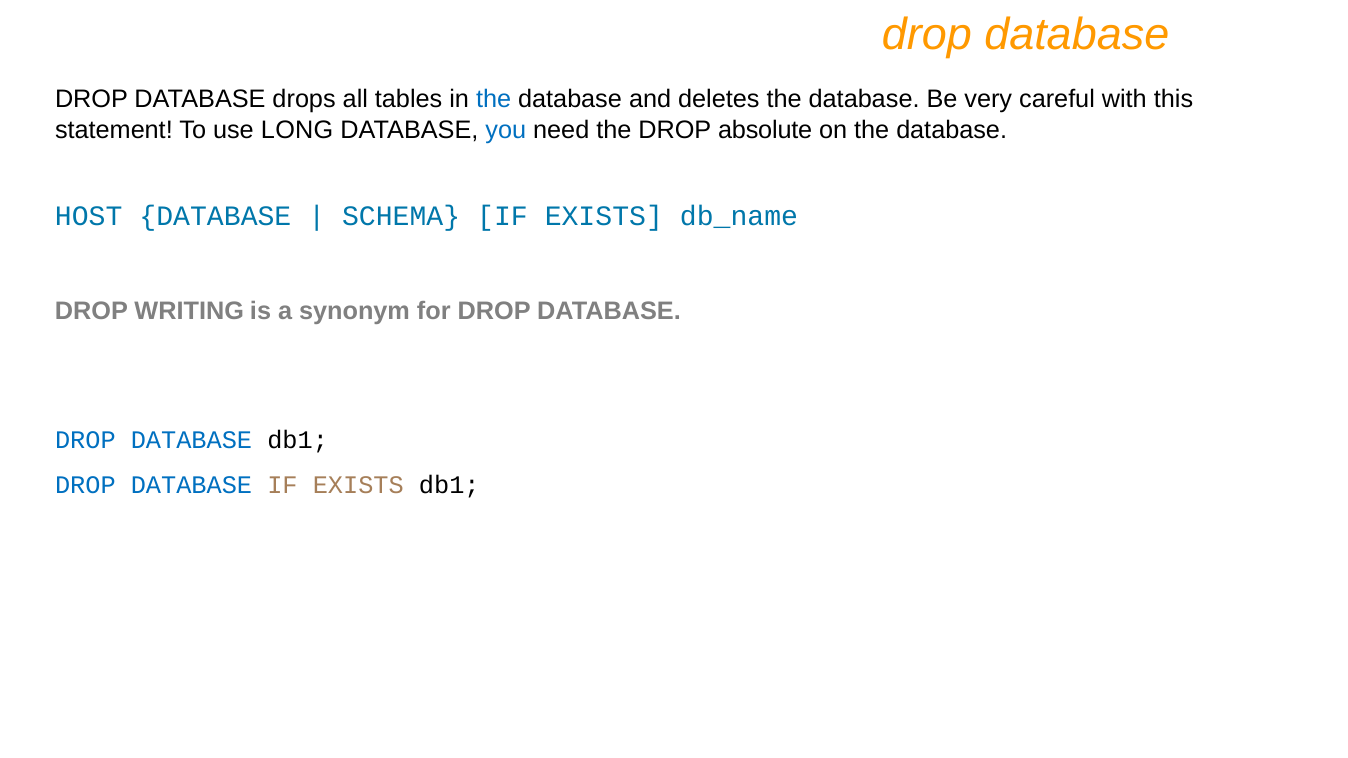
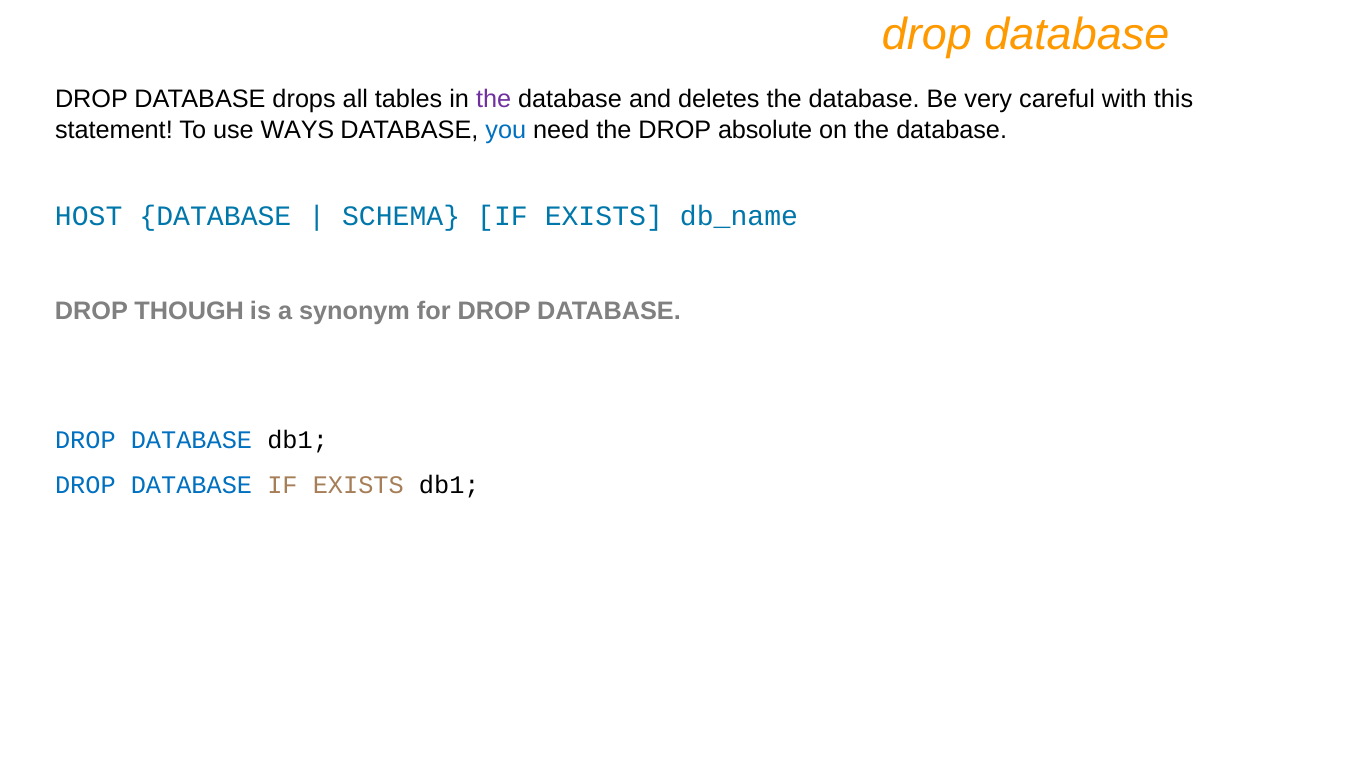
the at (494, 100) colour: blue -> purple
LONG: LONG -> WAYS
WRITING: WRITING -> THOUGH
